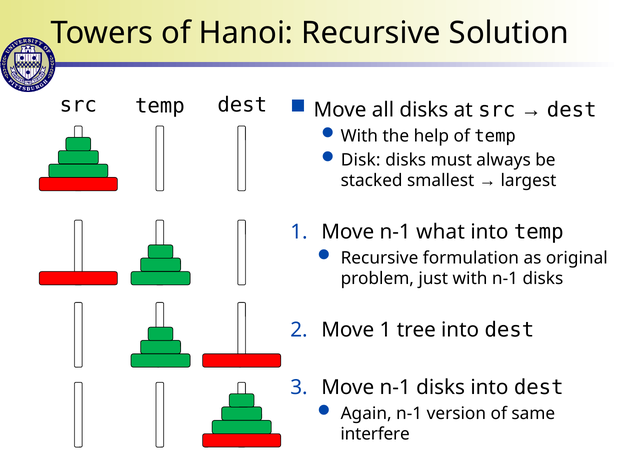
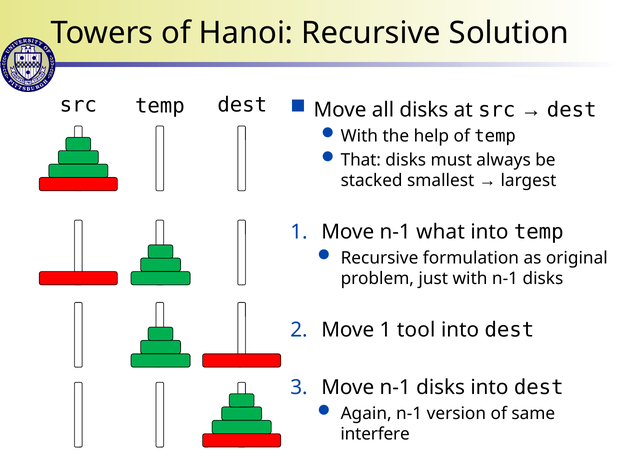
Disk: Disk -> That
tree: tree -> tool
